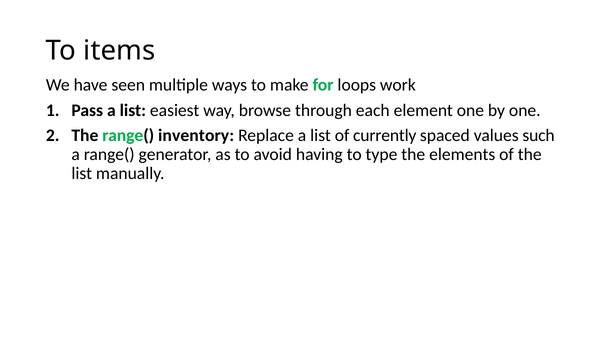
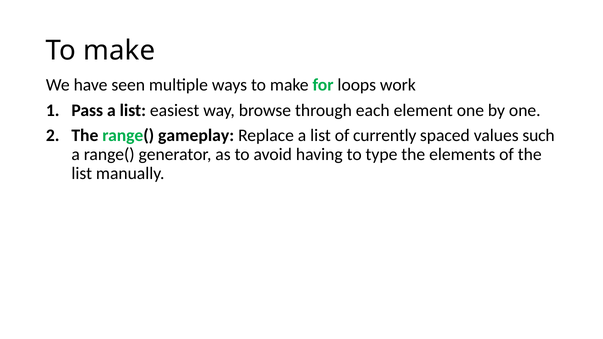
items at (119, 51): items -> make
inventory: inventory -> gameplay
